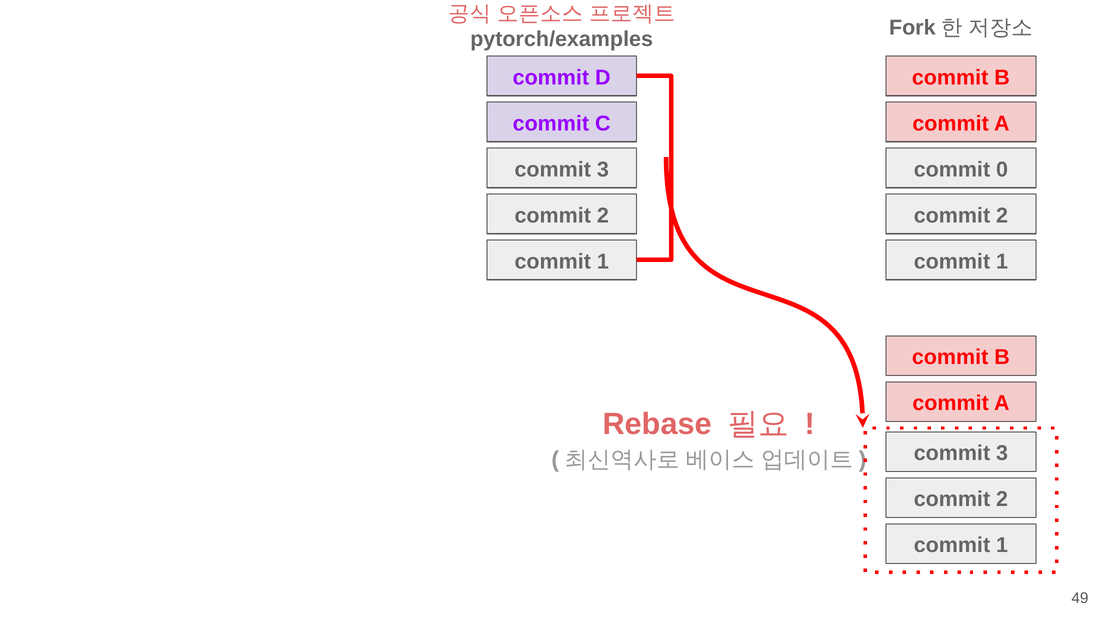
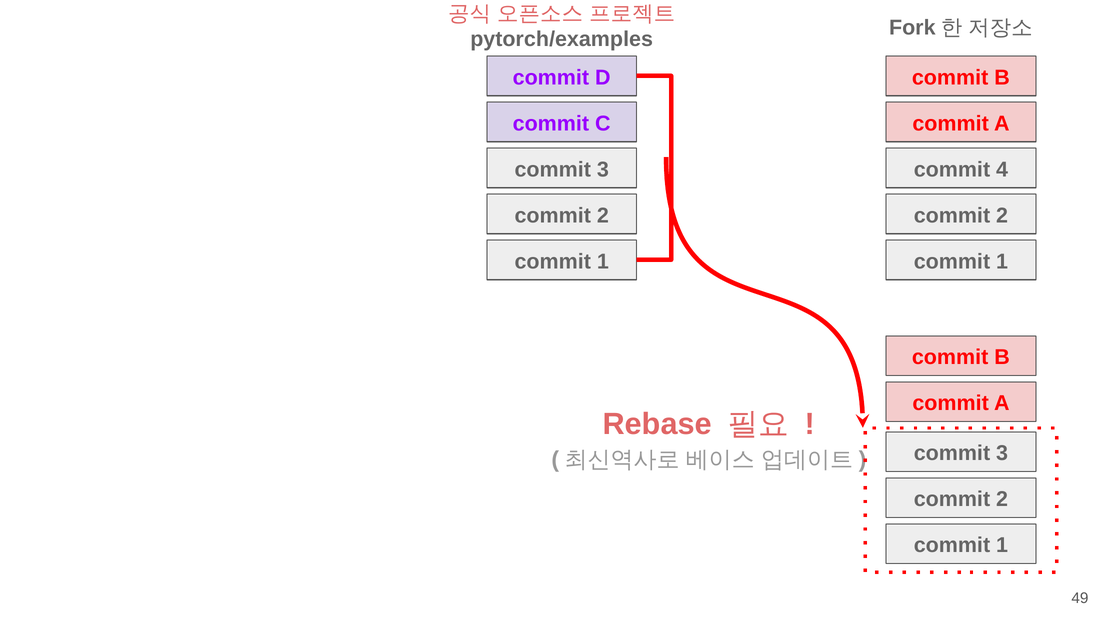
0: 0 -> 4
